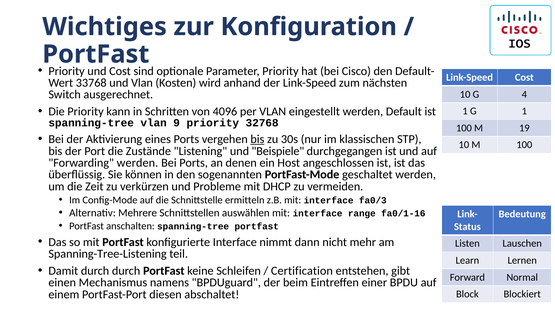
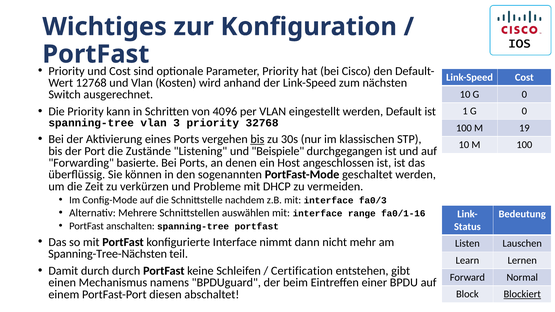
33768: 33768 -> 12768
10 G 4: 4 -> 0
1 G 1: 1 -> 0
9: 9 -> 3
Forwarding werden: werden -> basierte
ermitteln: ermitteln -> nachdem
Spanning-Tree-Listening: Spanning-Tree-Listening -> Spanning-Tree-Nächsten
Blockiert underline: none -> present
